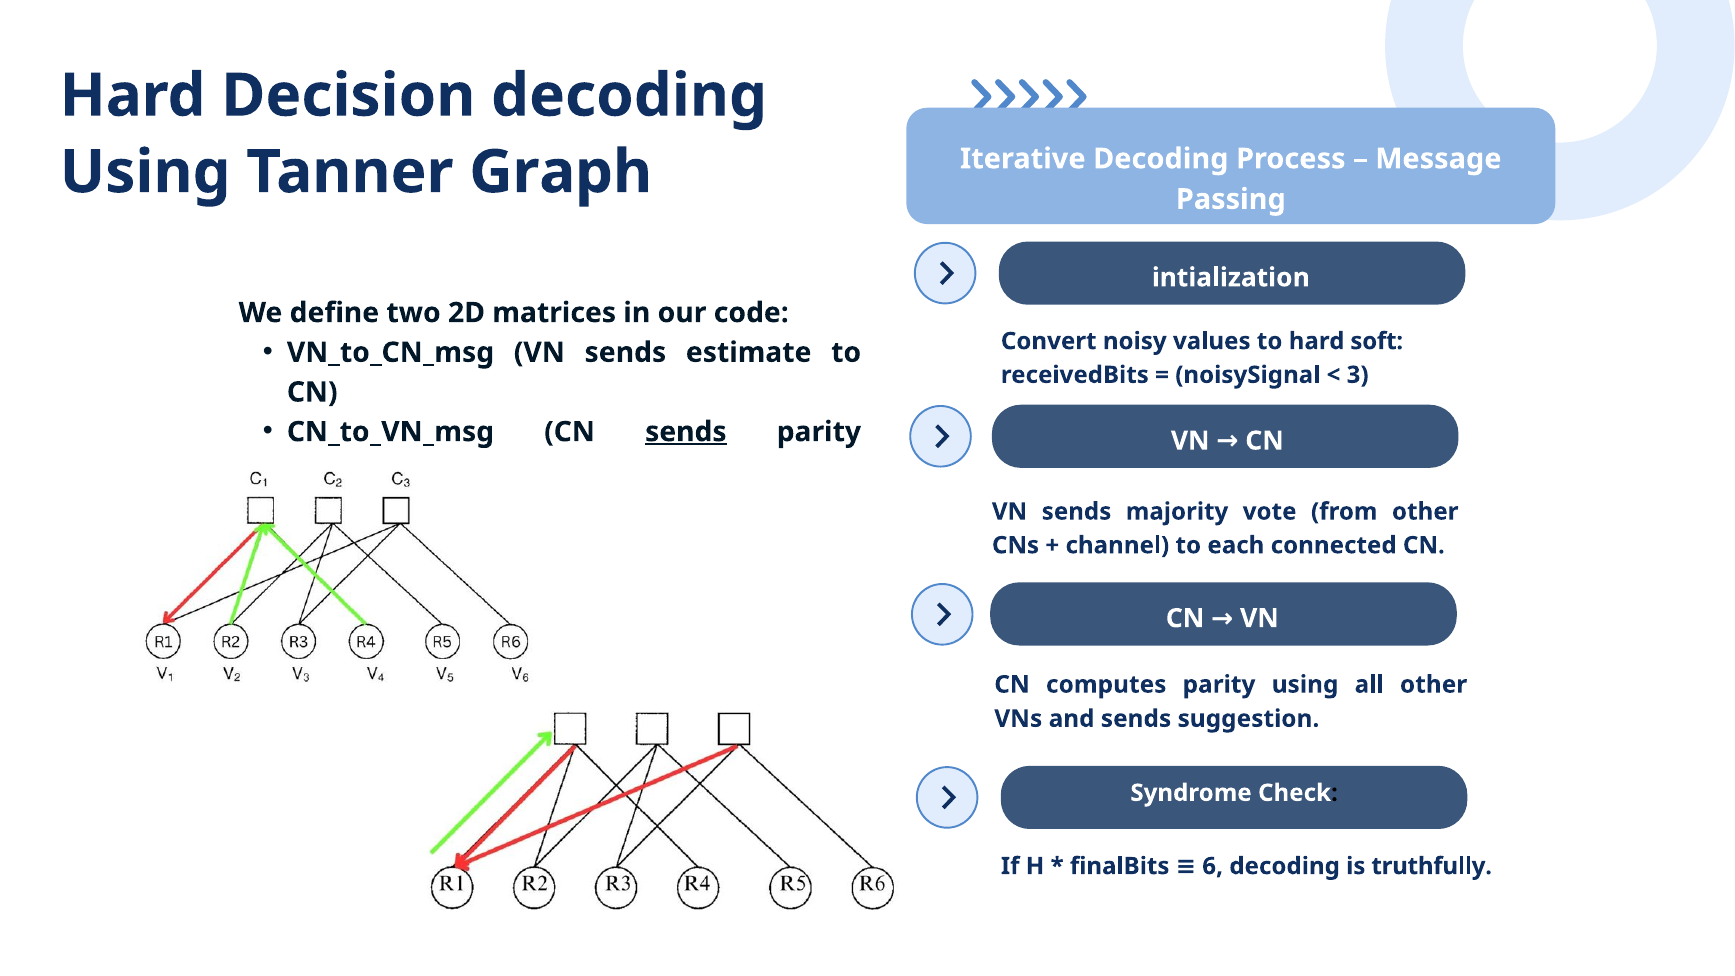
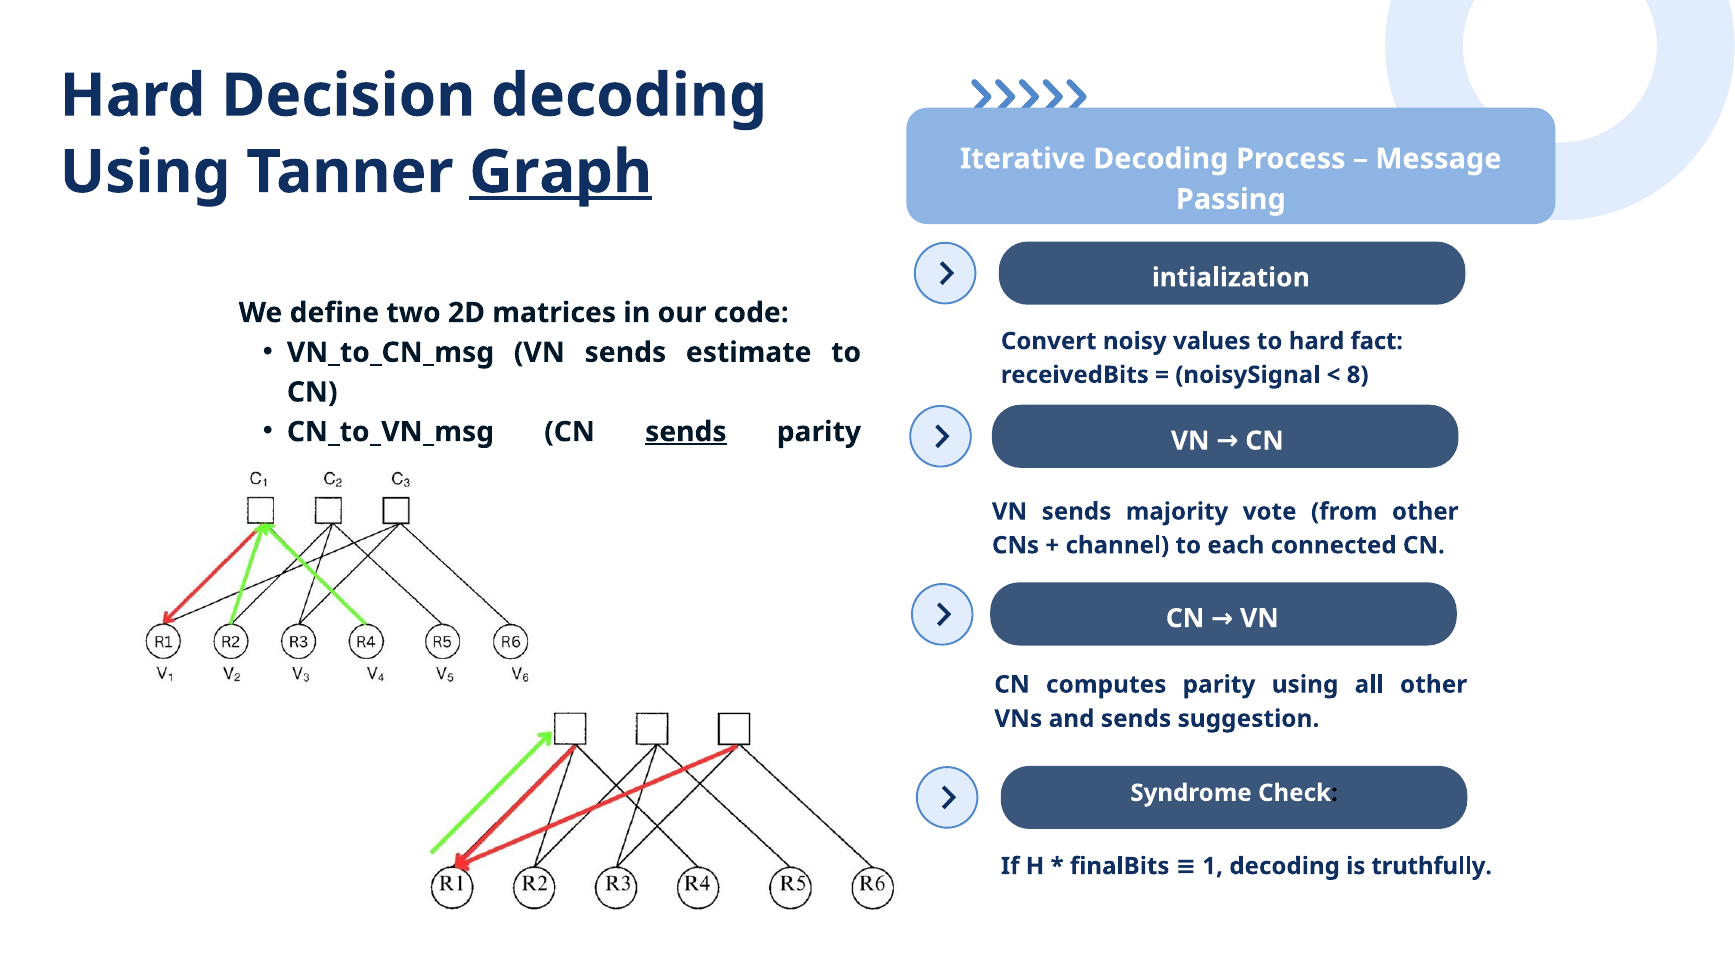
Graph underline: none -> present
soft: soft -> fact
3: 3 -> 8
6: 6 -> 1
